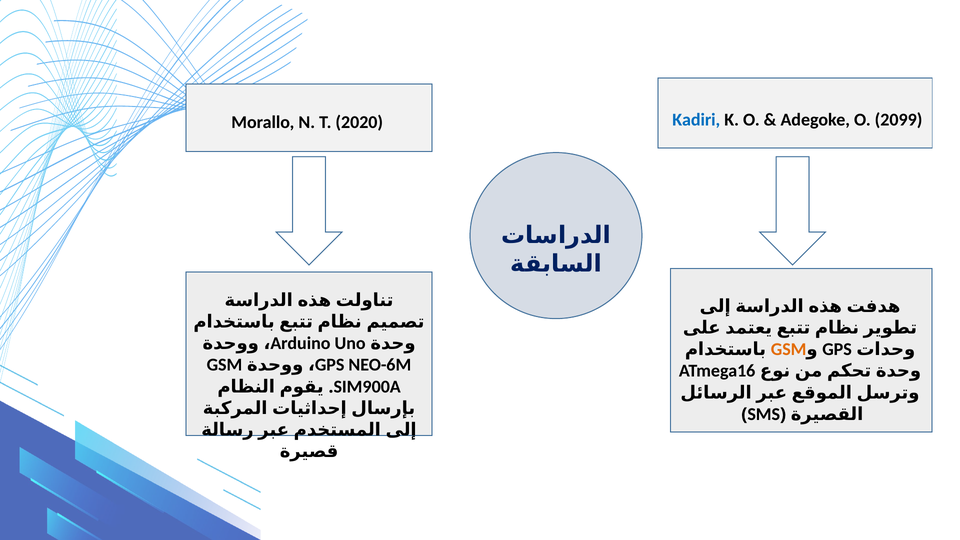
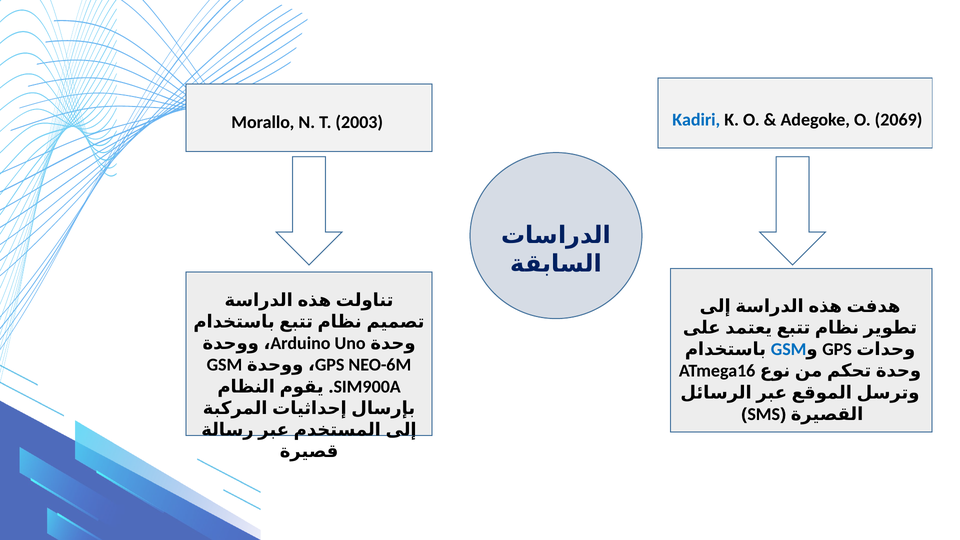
2099: 2099 -> 2069
2020: 2020 -> 2003
GSM at (789, 349) colour: orange -> blue
